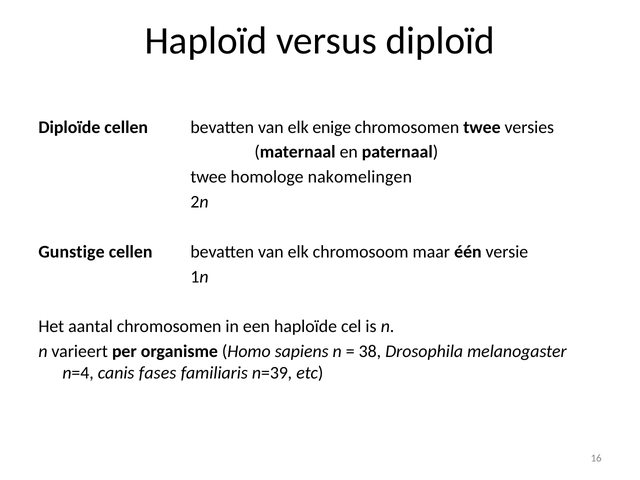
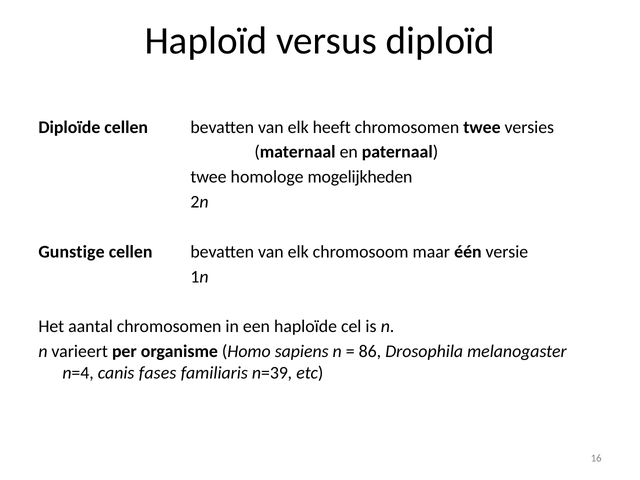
enige: enige -> heeft
nakomelingen: nakomelingen -> mogelijkheden
38: 38 -> 86
